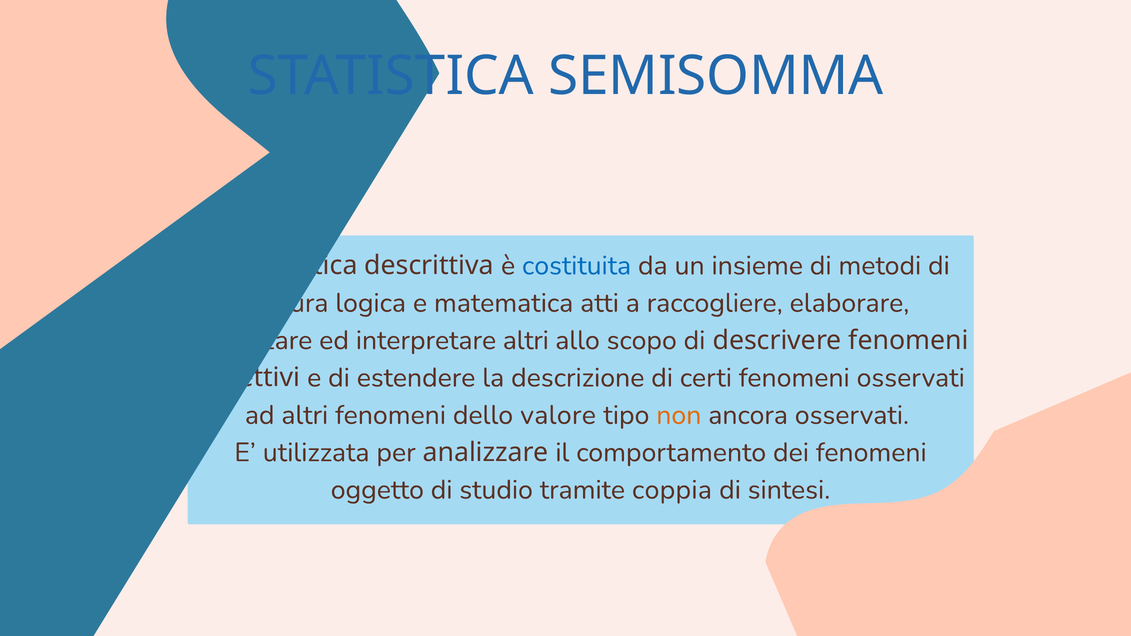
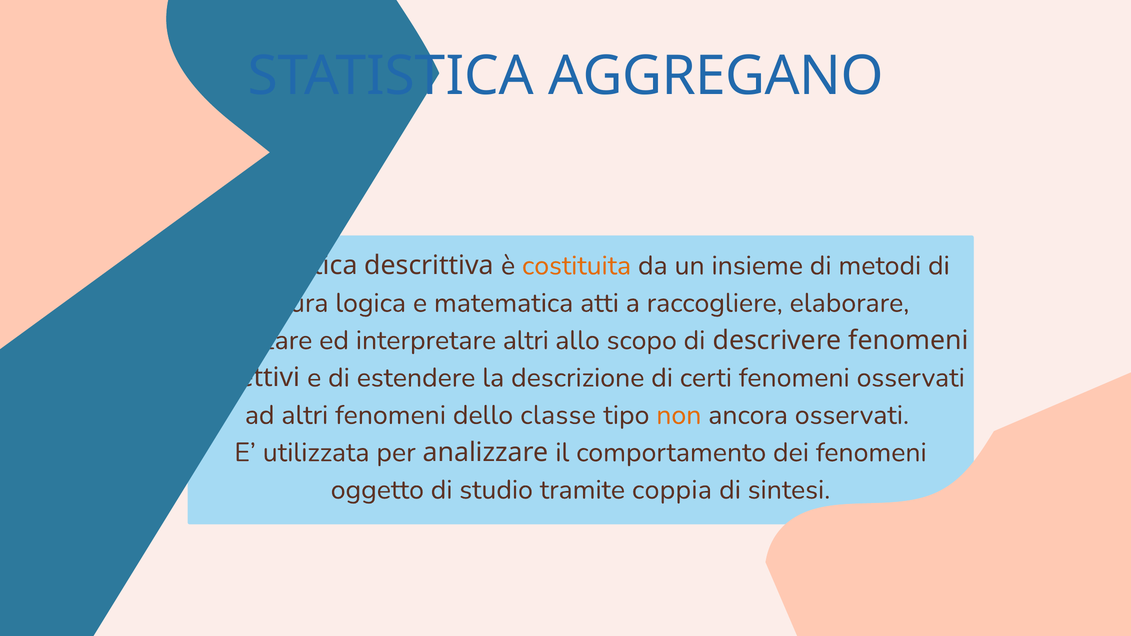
SEMISOMMA: SEMISOMMA -> AGGREGANO
costituita colour: blue -> orange
valore: valore -> classe
